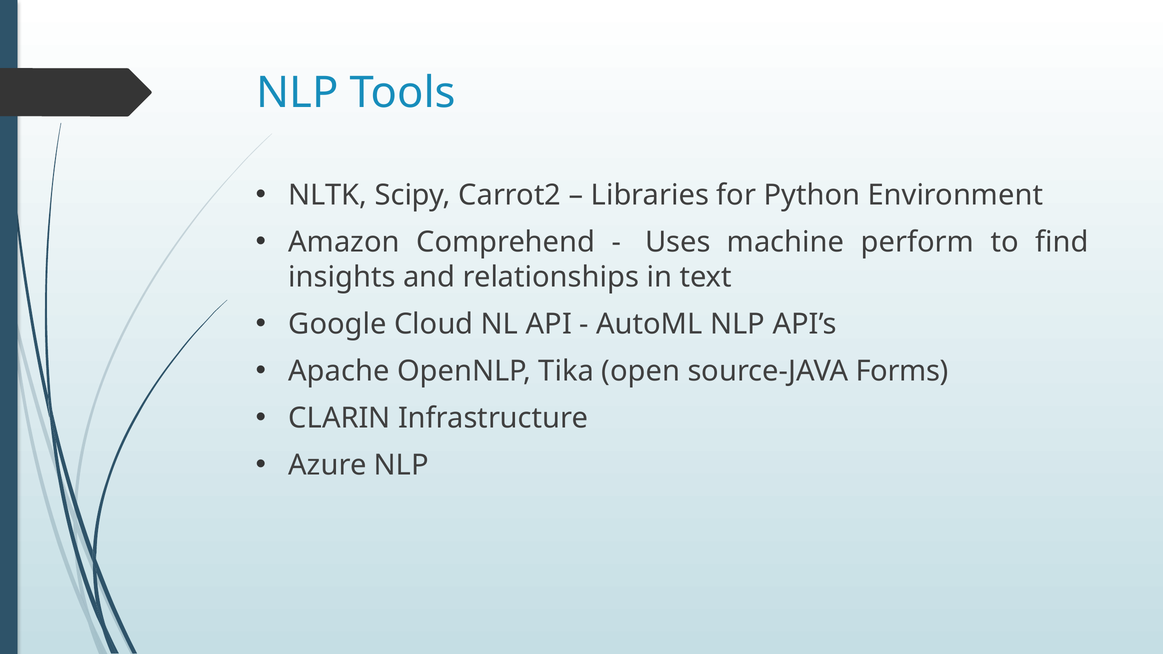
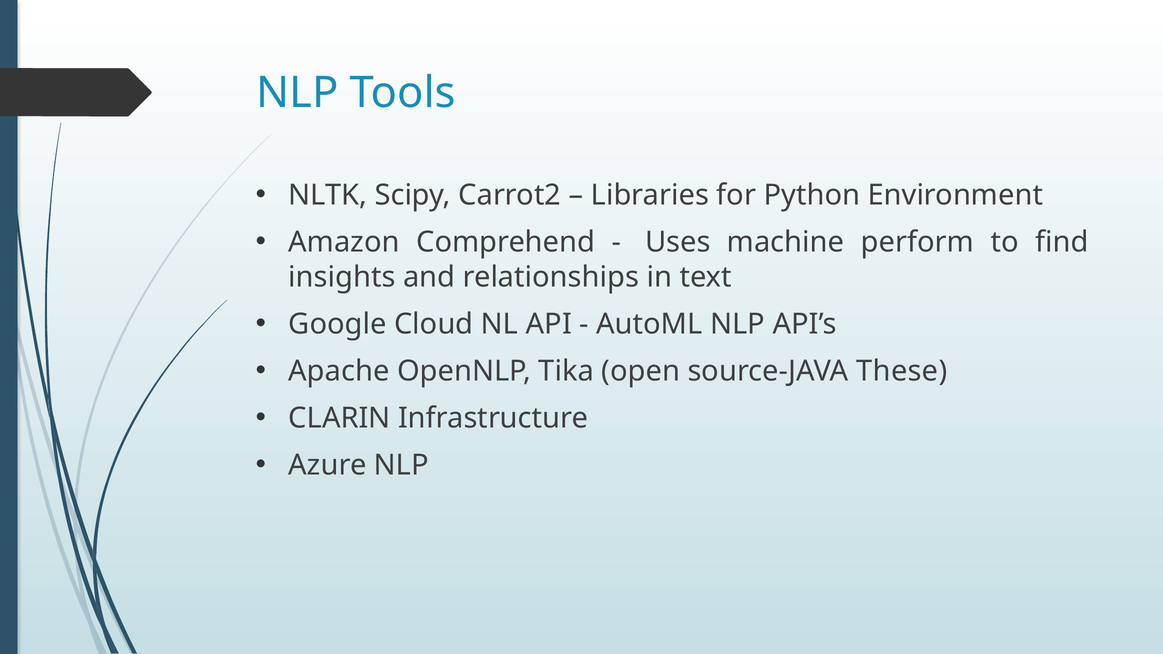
Forms: Forms -> These
